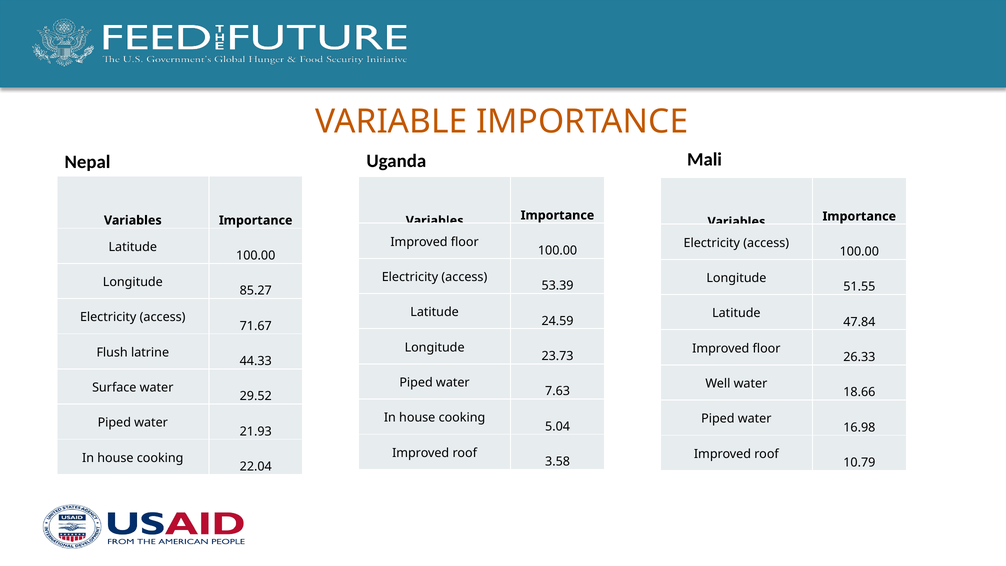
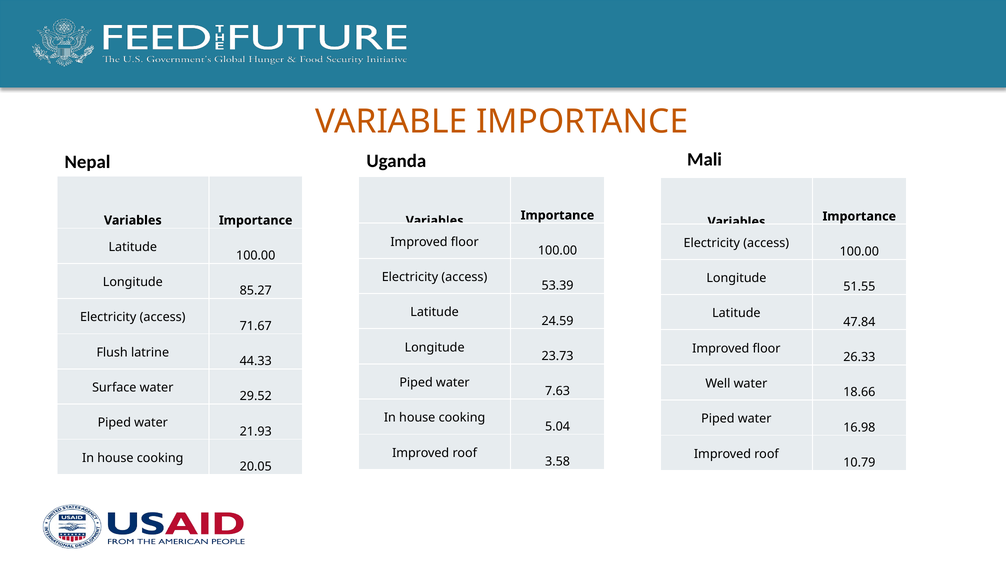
22.04: 22.04 -> 20.05
